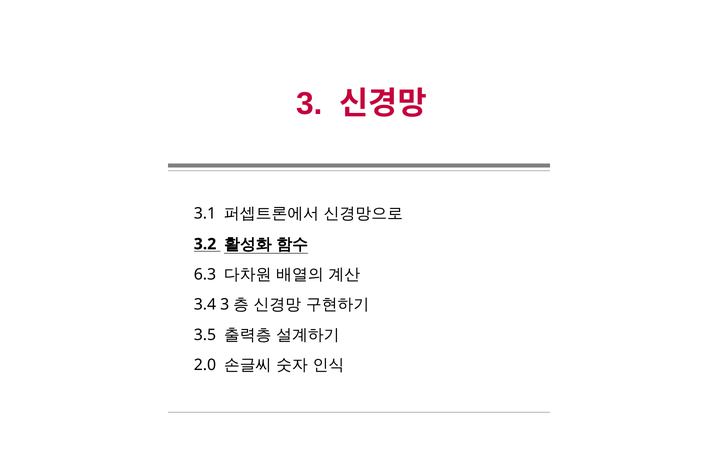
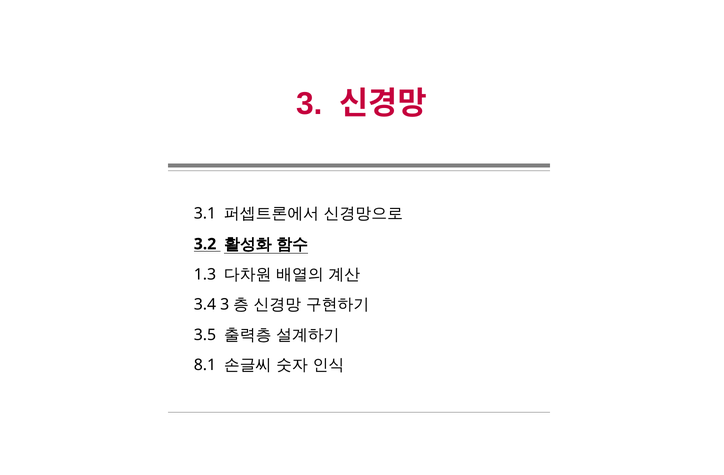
6.3: 6.3 -> 1.3
2.0: 2.0 -> 8.1
